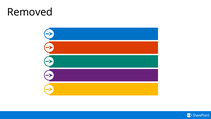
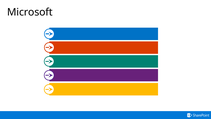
Removed: Removed -> Microsoft
